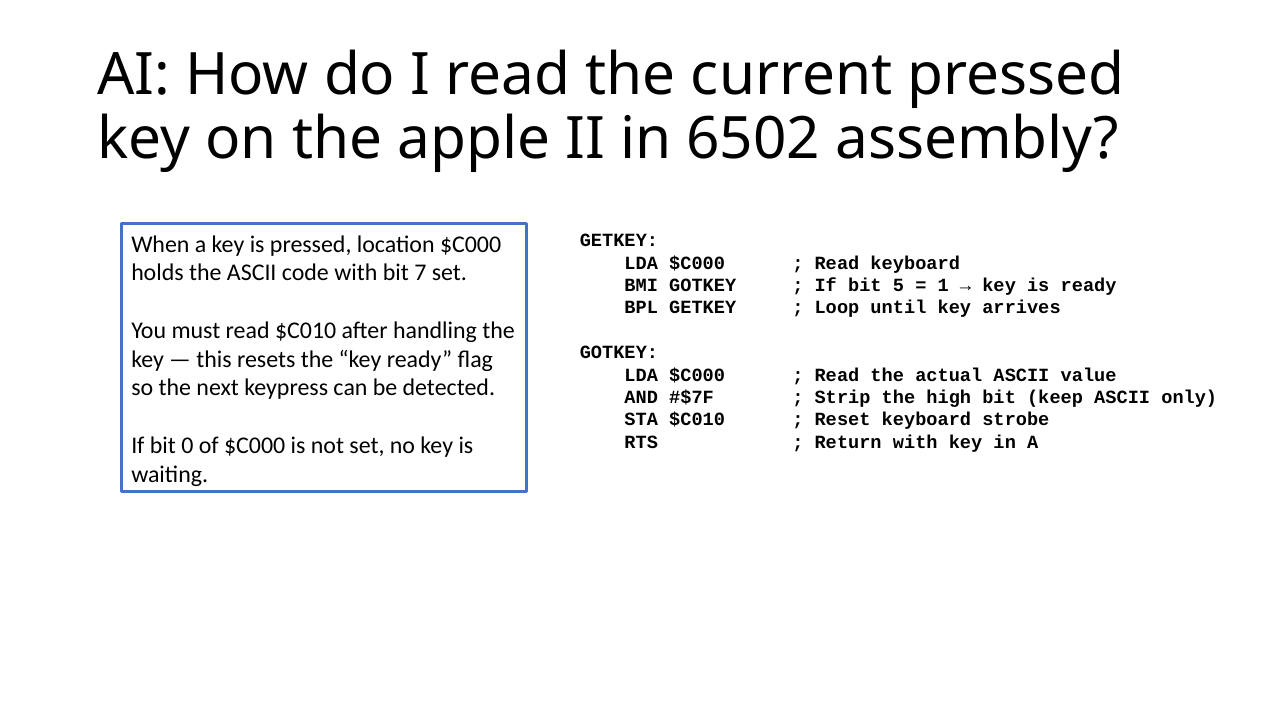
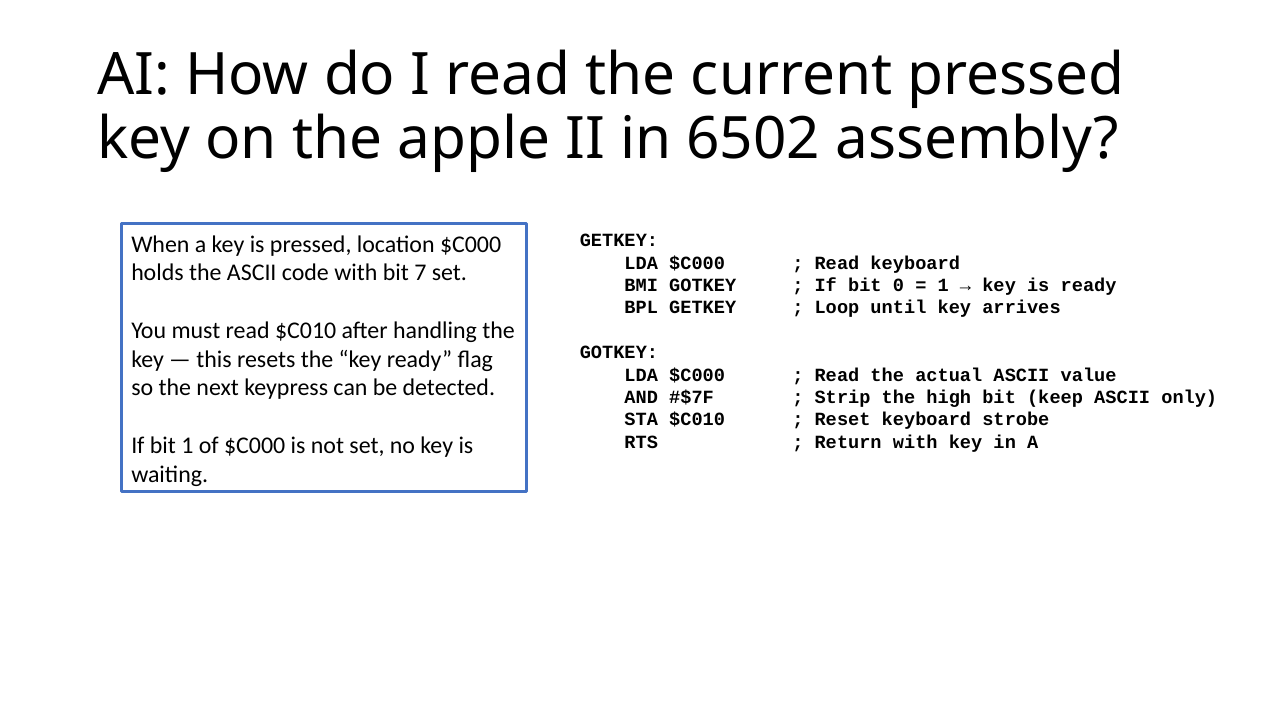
5: 5 -> 0
bit 0: 0 -> 1
